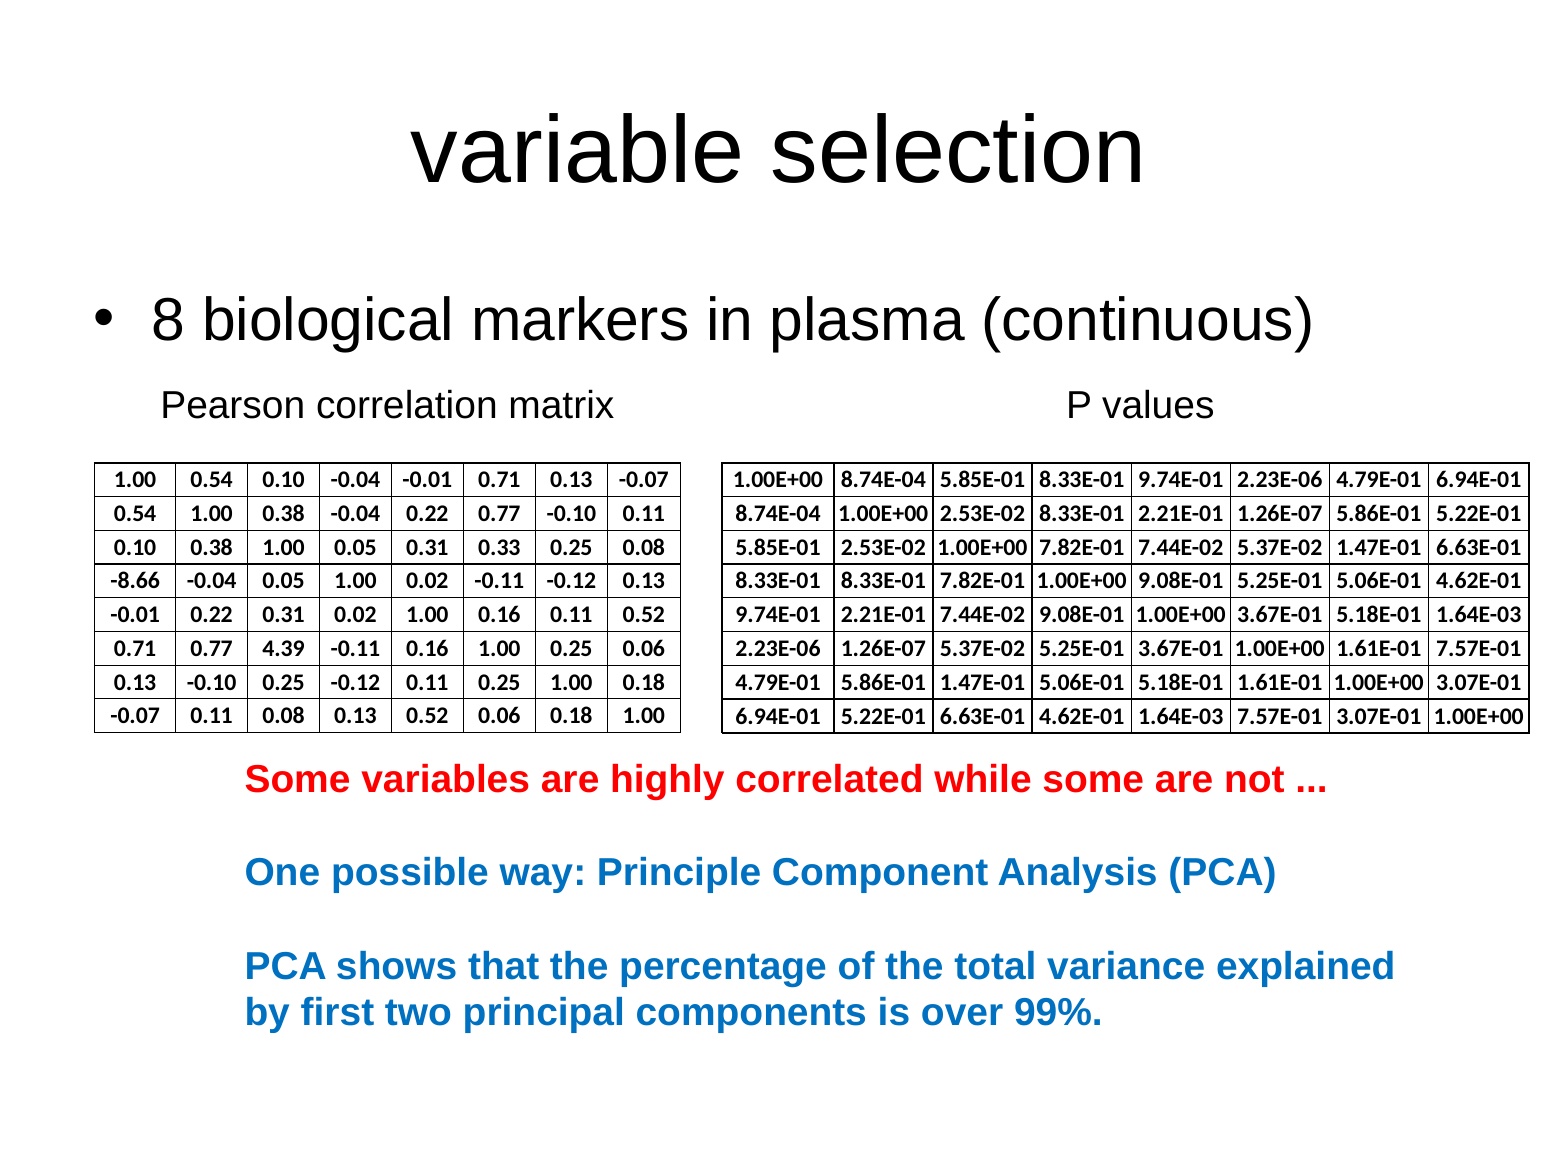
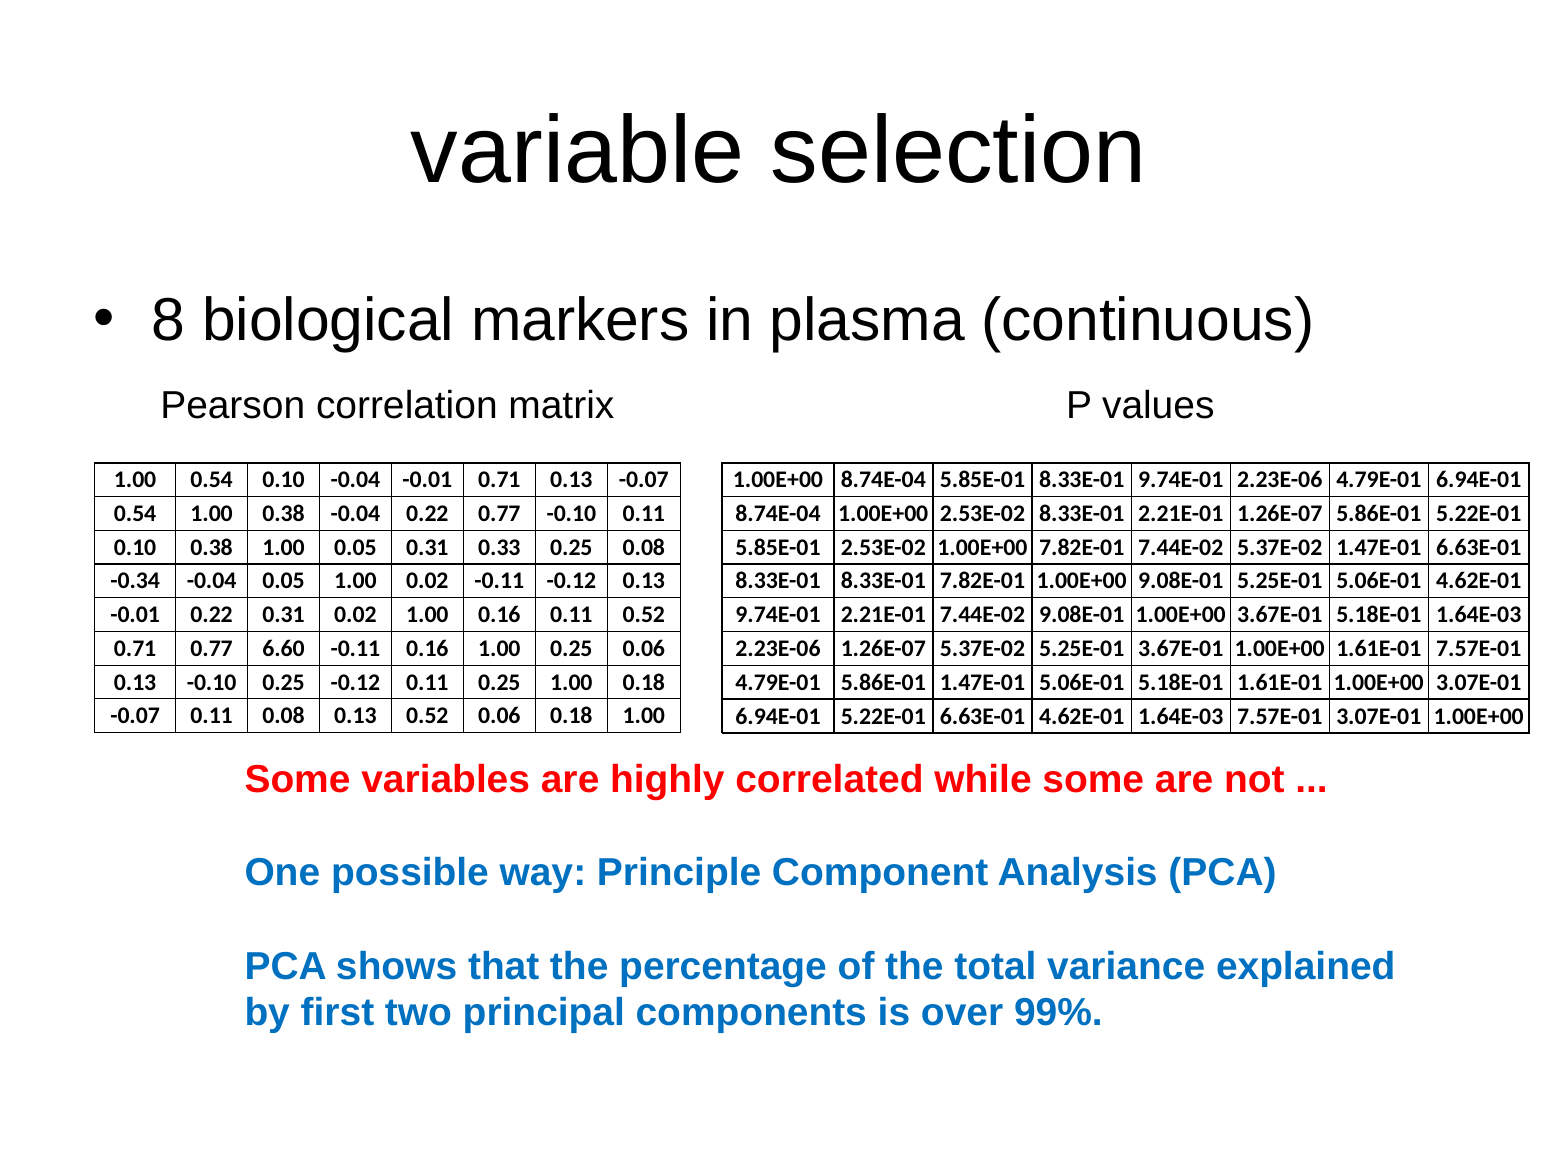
-8.66: -8.66 -> -0.34
4.39: 4.39 -> 6.60
